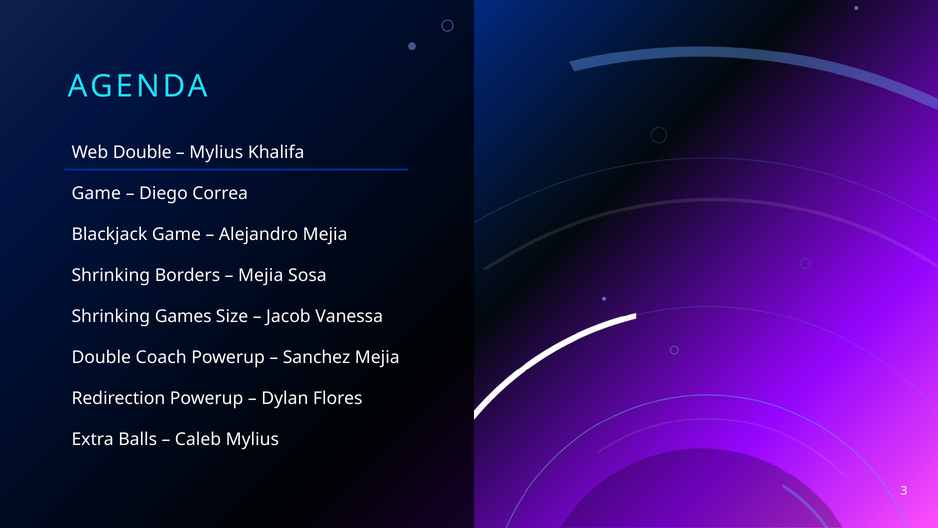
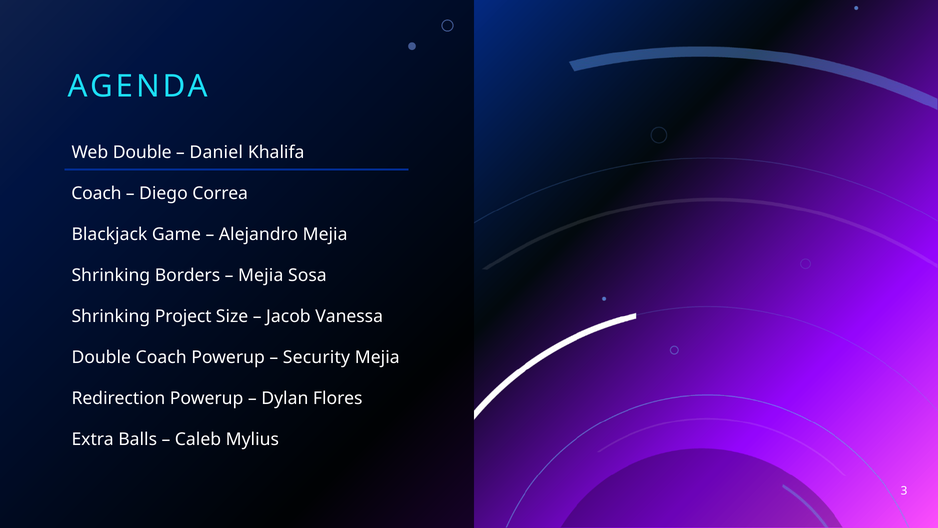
Mylius at (216, 152): Mylius -> Daniel
Game at (96, 193): Game -> Coach
Games: Games -> Project
Sanchez: Sanchez -> Security
